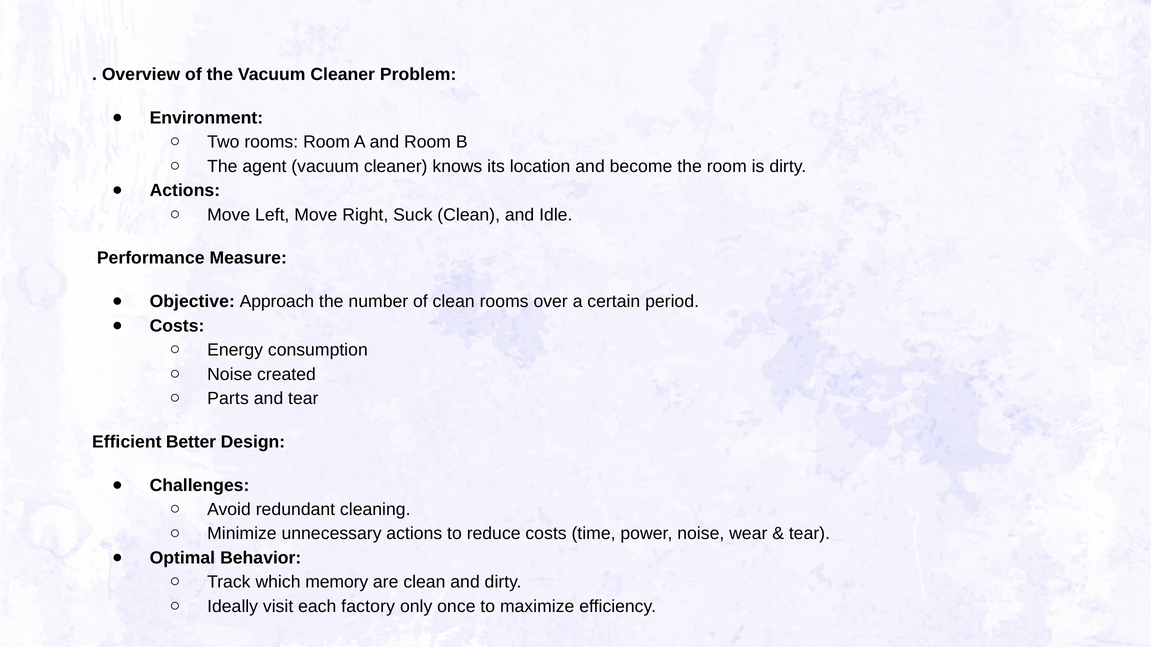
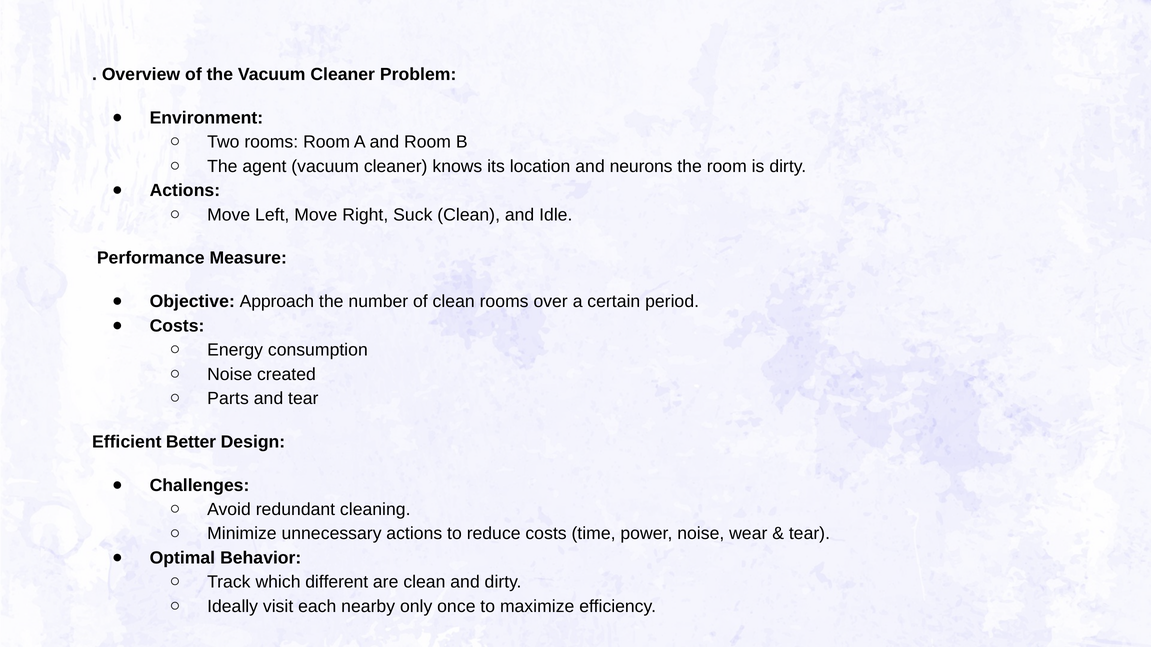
become: become -> neurons
memory: memory -> different
factory: factory -> nearby
